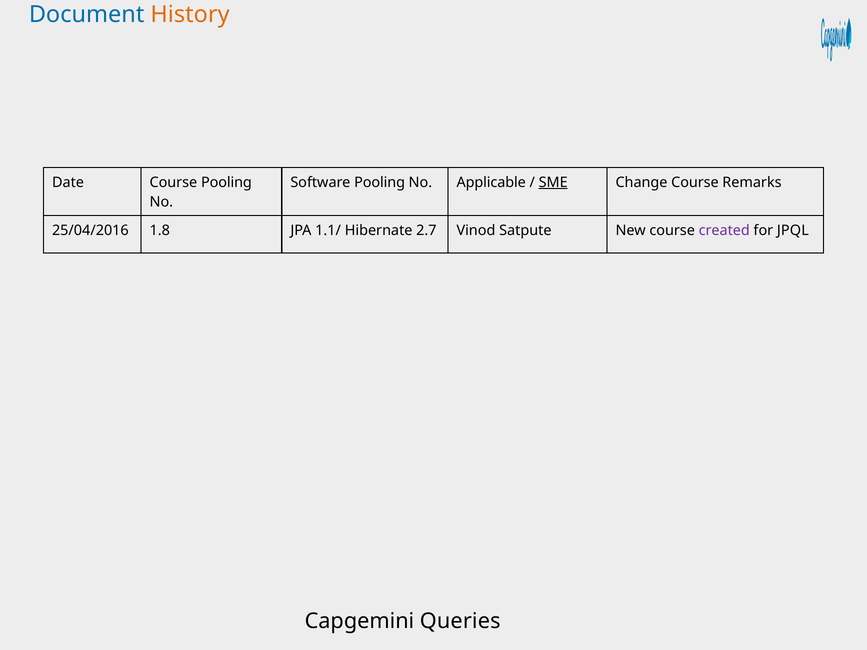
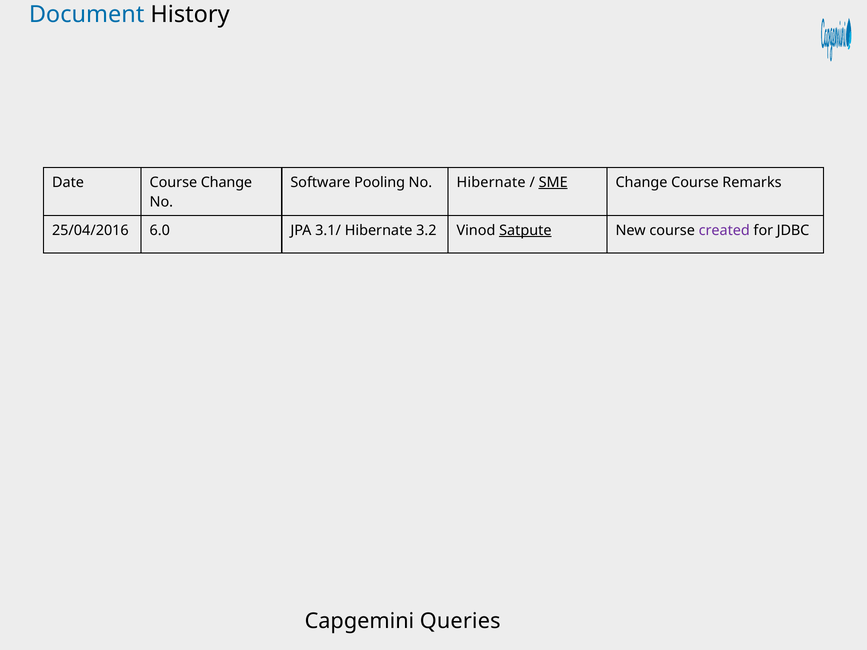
History colour: orange -> black
Course Pooling: Pooling -> Change
No Applicable: Applicable -> Hibernate
1.8: 1.8 -> 6.0
1.1/: 1.1/ -> 3.1/
2.7: 2.7 -> 3.2
Satpute underline: none -> present
JPQL: JPQL -> JDBC
